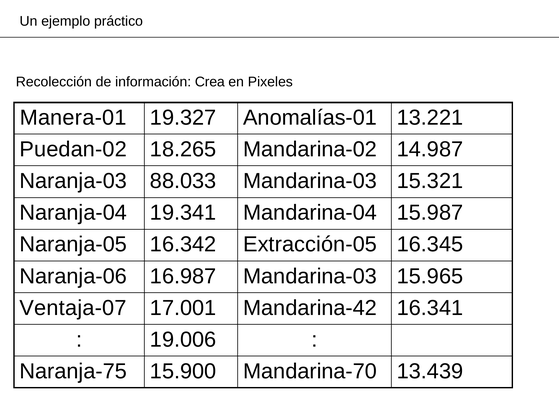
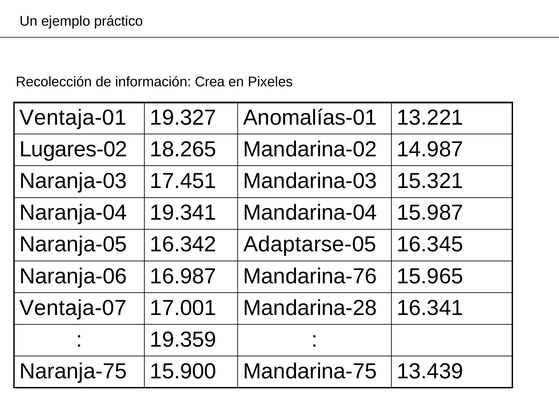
Manera-01: Manera-01 -> Ventaja-01
Puedan-02: Puedan-02 -> Lugares-02
88.033: 88.033 -> 17.451
Extracción-05: Extracción-05 -> Adaptarse-05
16.987 Mandarina-03: Mandarina-03 -> Mandarina-76
Mandarina-42: Mandarina-42 -> Mandarina-28
19.006: 19.006 -> 19.359
Mandarina-70: Mandarina-70 -> Mandarina-75
